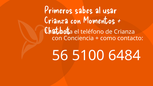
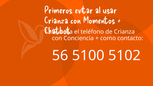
sabes: sabes -> evitar
6484: 6484 -> 5102
